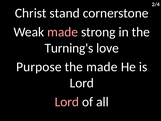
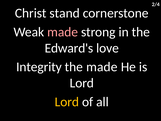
Turning's: Turning's -> Edward's
Purpose: Purpose -> Integrity
Lord at (67, 102) colour: pink -> yellow
